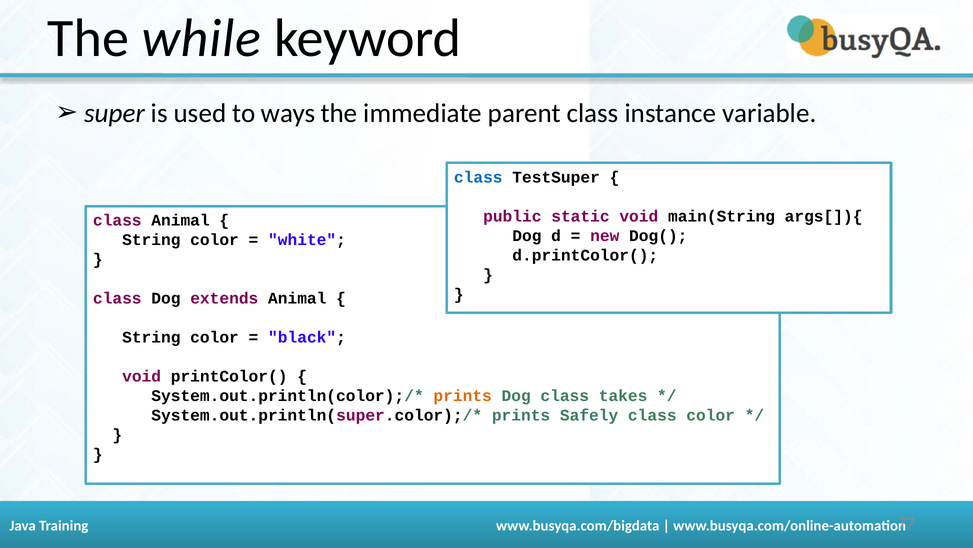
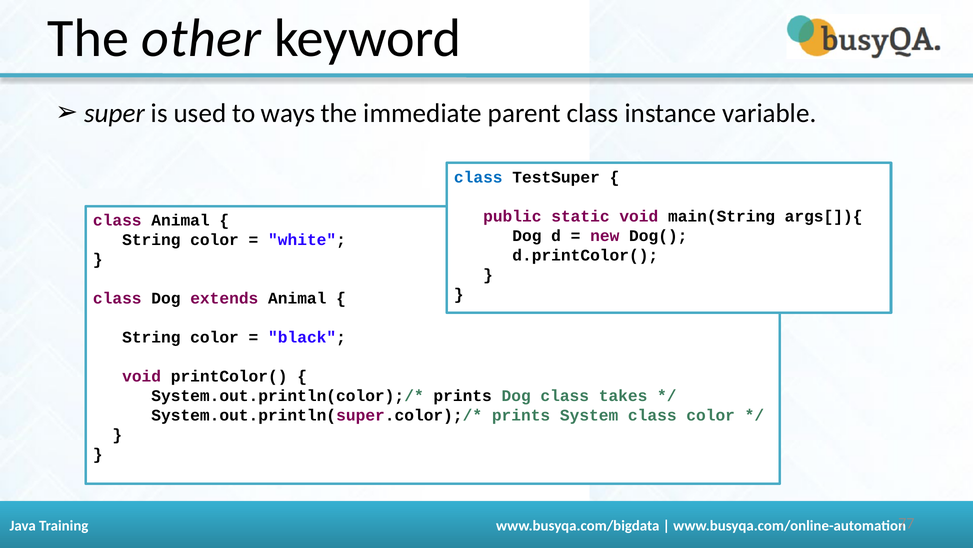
while: while -> other
prints at (463, 395) colour: orange -> black
Safely: Safely -> System
